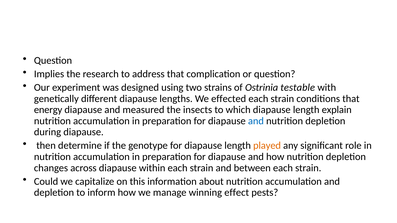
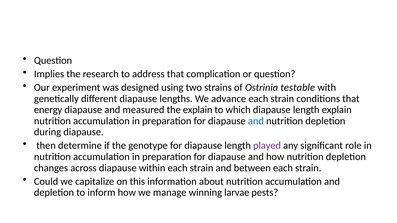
effected: effected -> advance
the insects: insects -> explain
played colour: orange -> purple
effect: effect -> larvae
